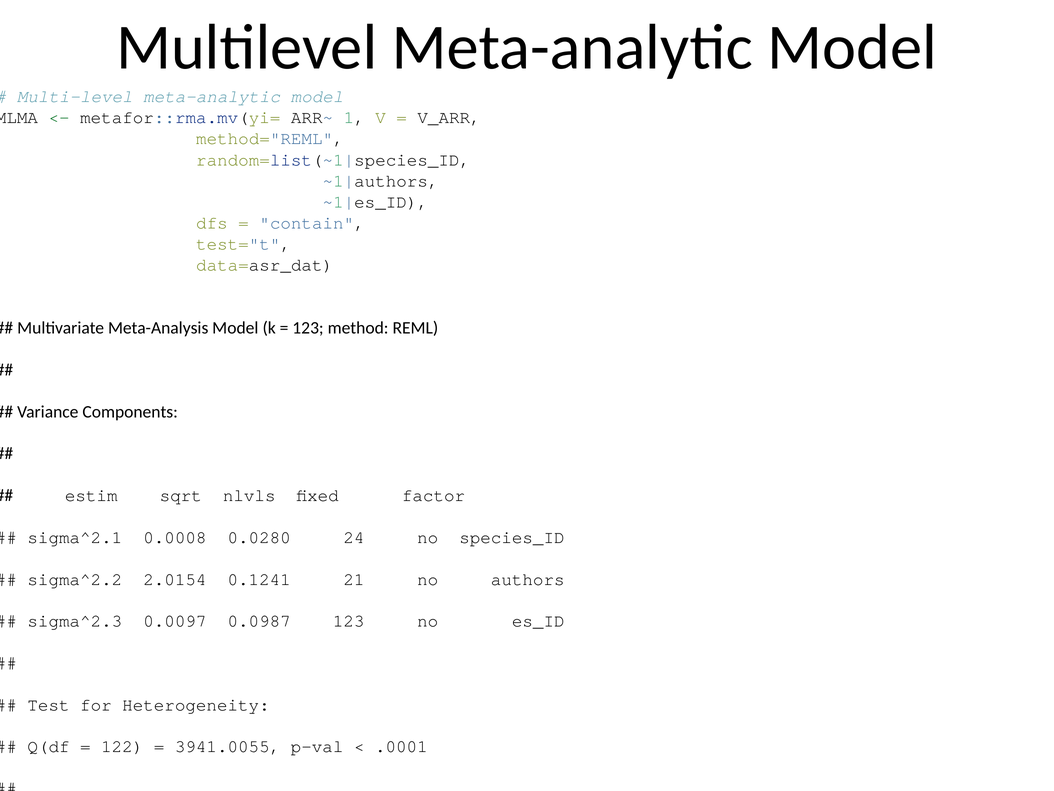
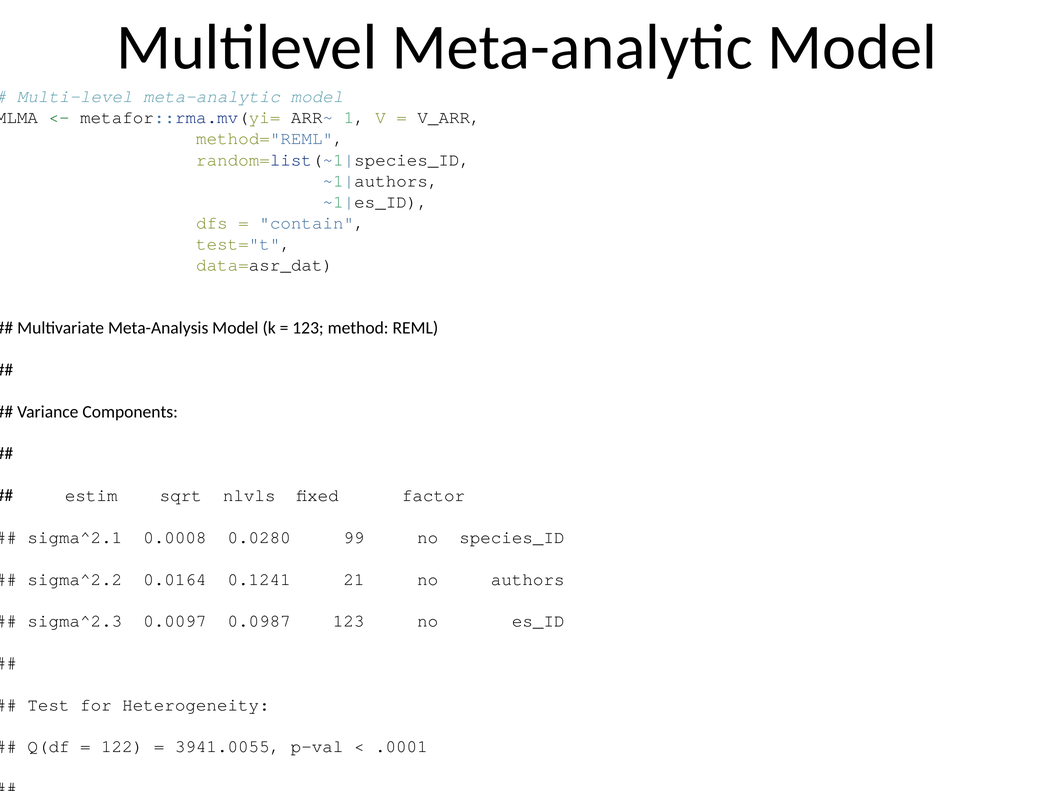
24: 24 -> 99
2.0154: 2.0154 -> 0.0164
